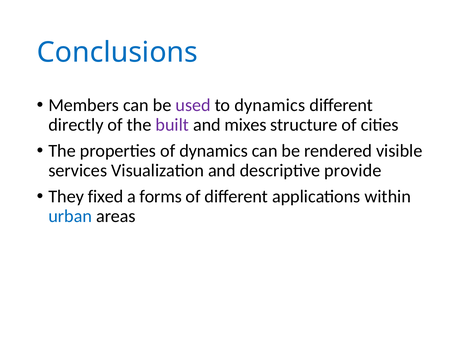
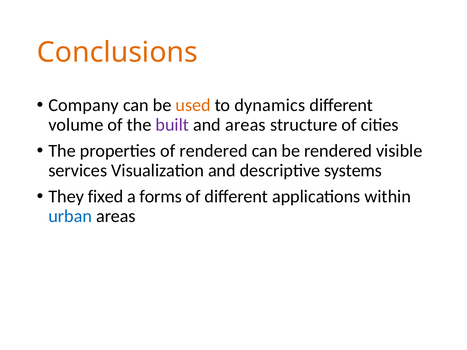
Conclusions colour: blue -> orange
Members: Members -> Company
used colour: purple -> orange
directly: directly -> volume
and mixes: mixes -> areas
of dynamics: dynamics -> rendered
provide: provide -> systems
